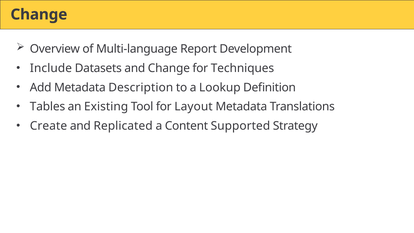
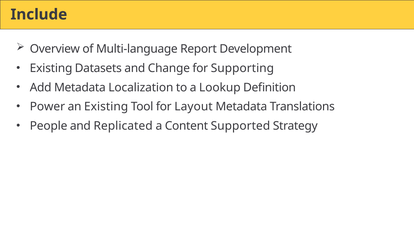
Change at (39, 14): Change -> Include
Include at (51, 68): Include -> Existing
Techniques: Techniques -> Supporting
Description: Description -> Localization
Tables: Tables -> Power
Create: Create -> People
